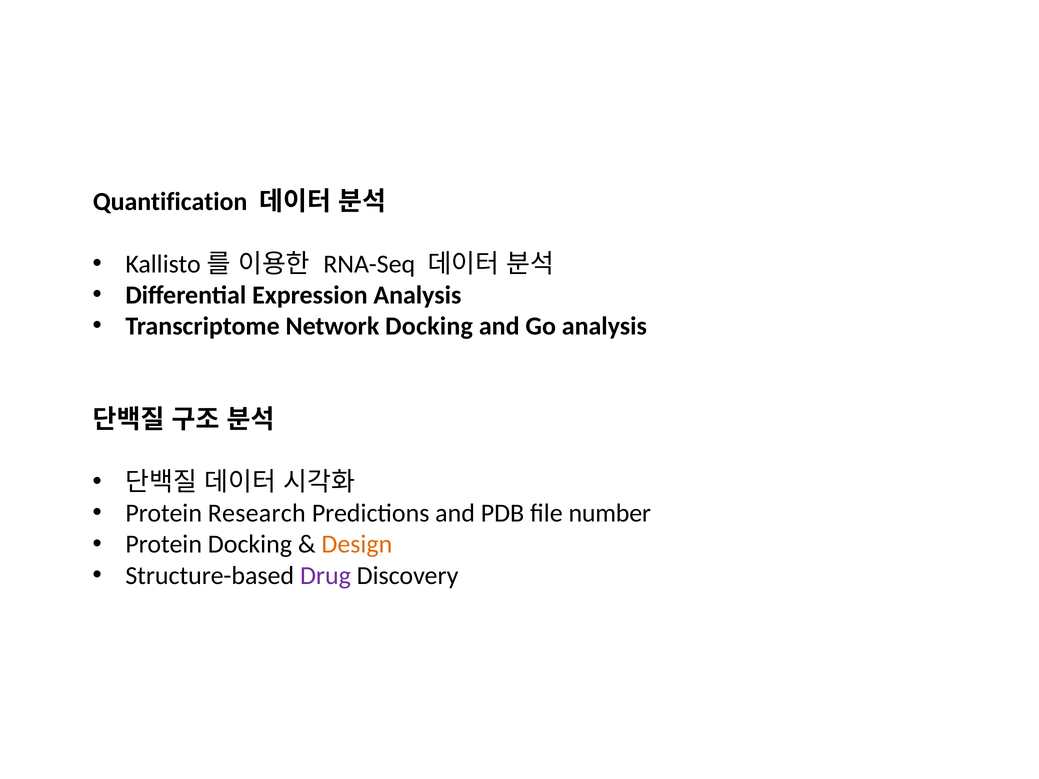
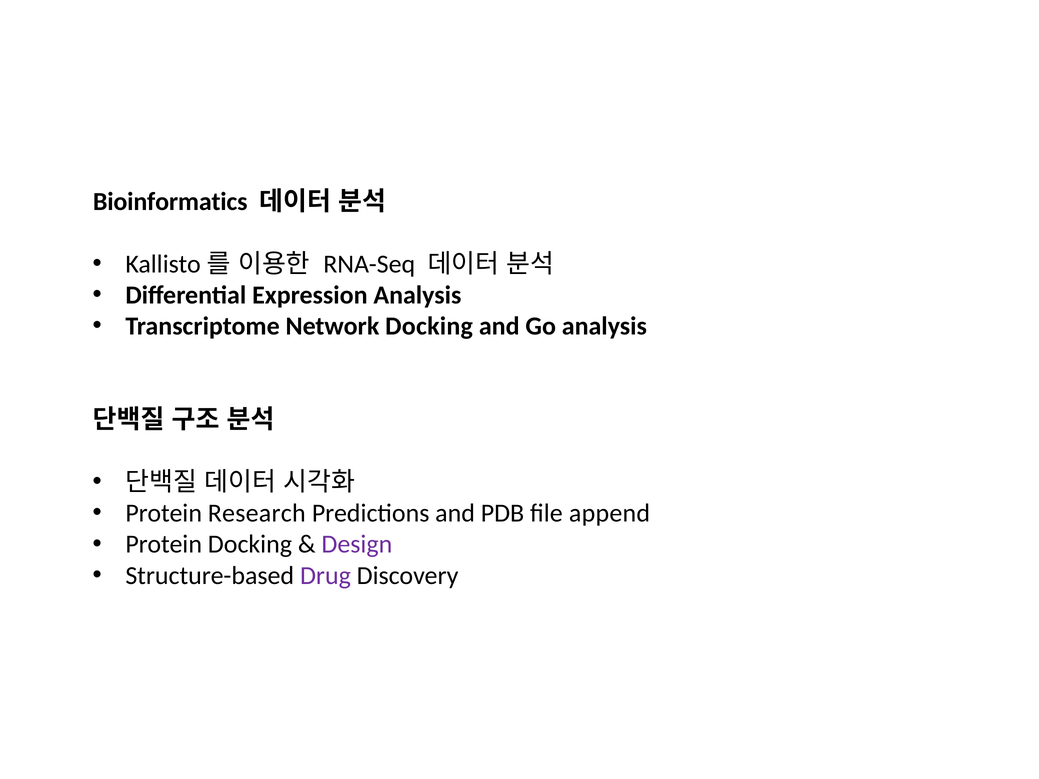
Quantification: Quantification -> Bioinformatics
number: number -> append
Design colour: orange -> purple
